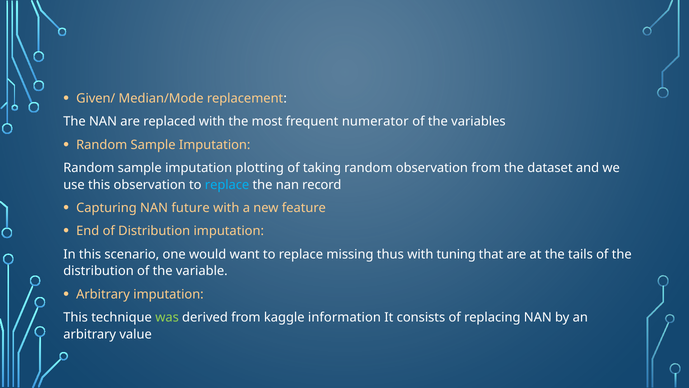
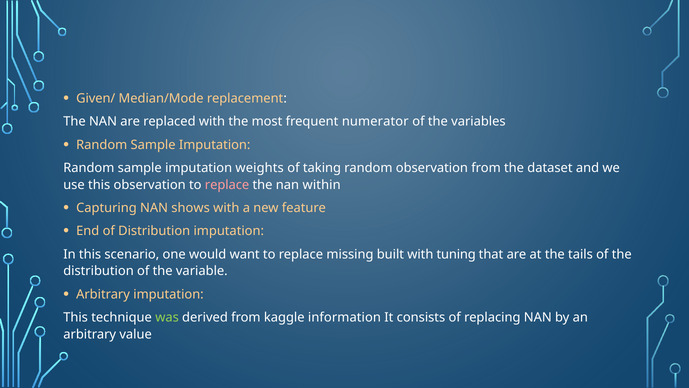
plotting: plotting -> weights
replace at (227, 185) colour: light blue -> pink
record: record -> within
future: future -> shows
thus: thus -> built
